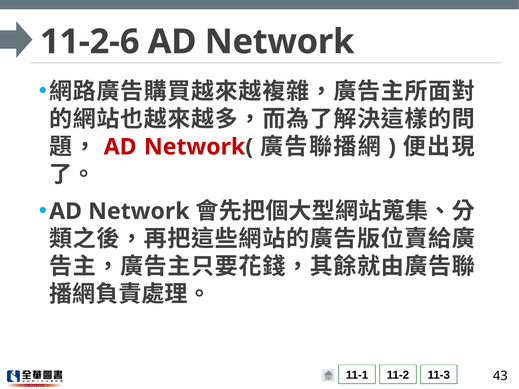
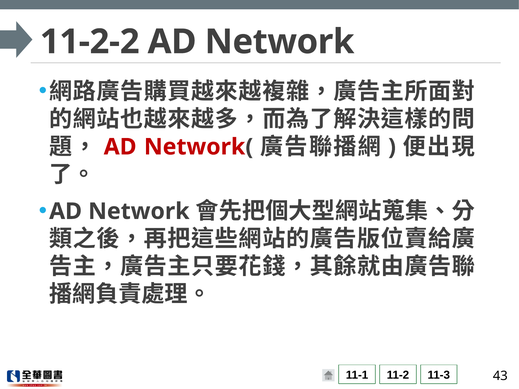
11-2-6: 11-2-6 -> 11-2-2
